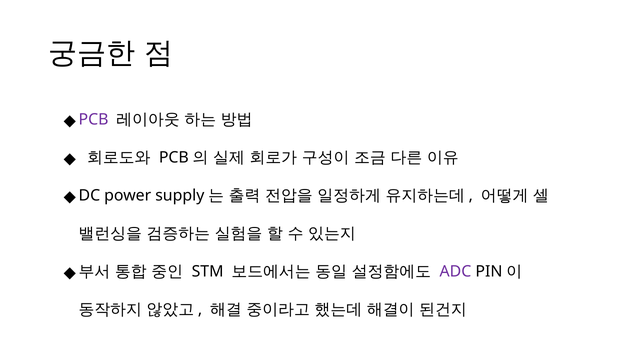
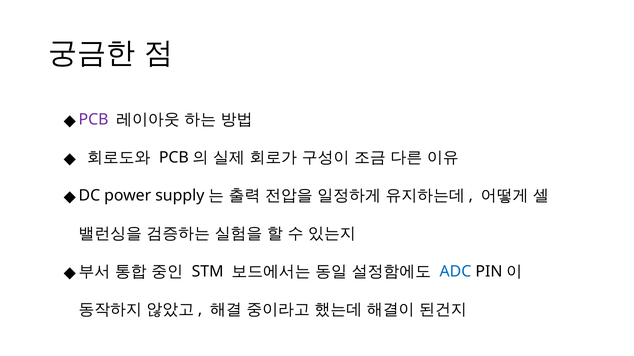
ADC colour: purple -> blue
